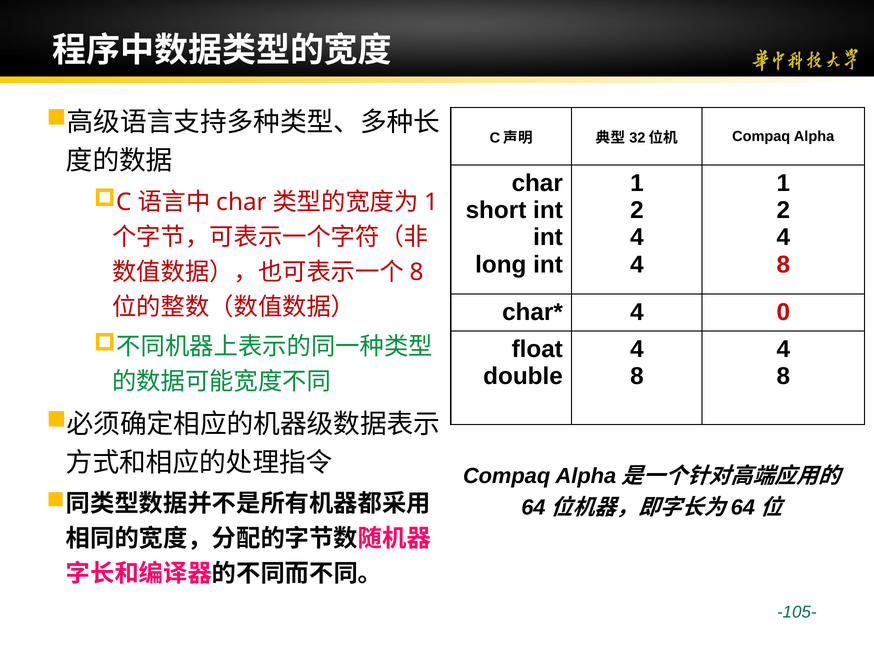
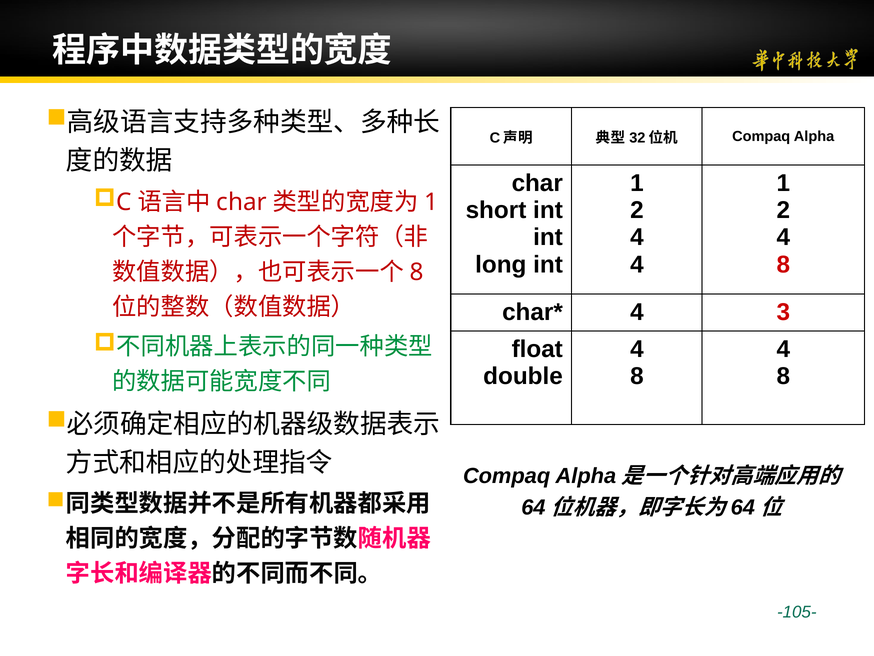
0: 0 -> 3
